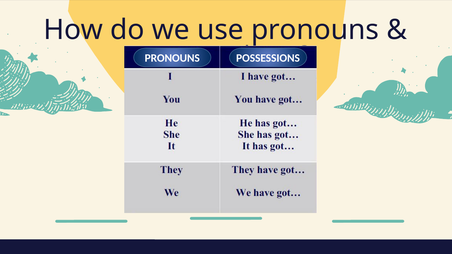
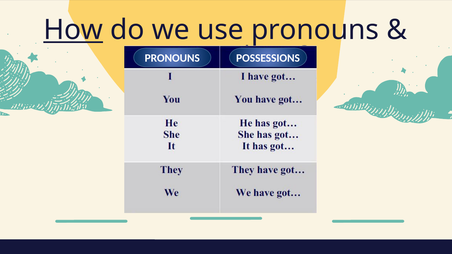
How underline: none -> present
